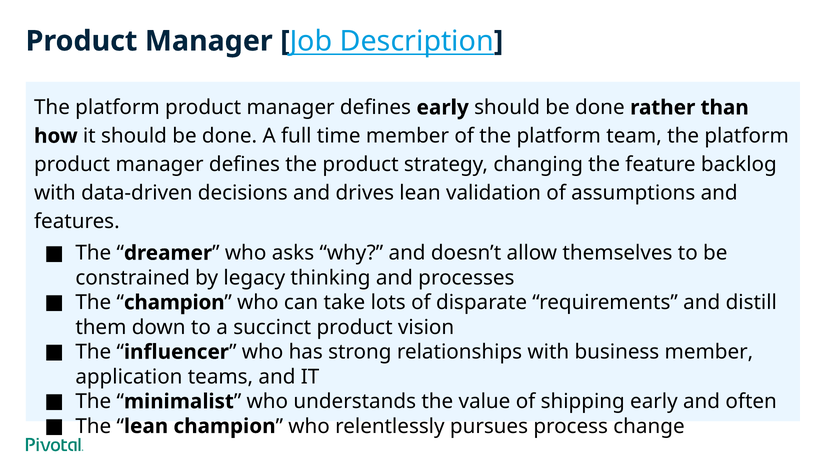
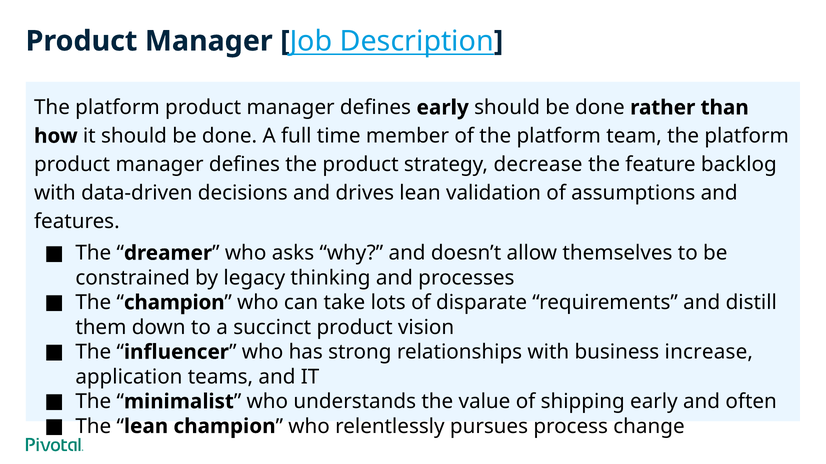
changing: changing -> decrease
business member: member -> increase
